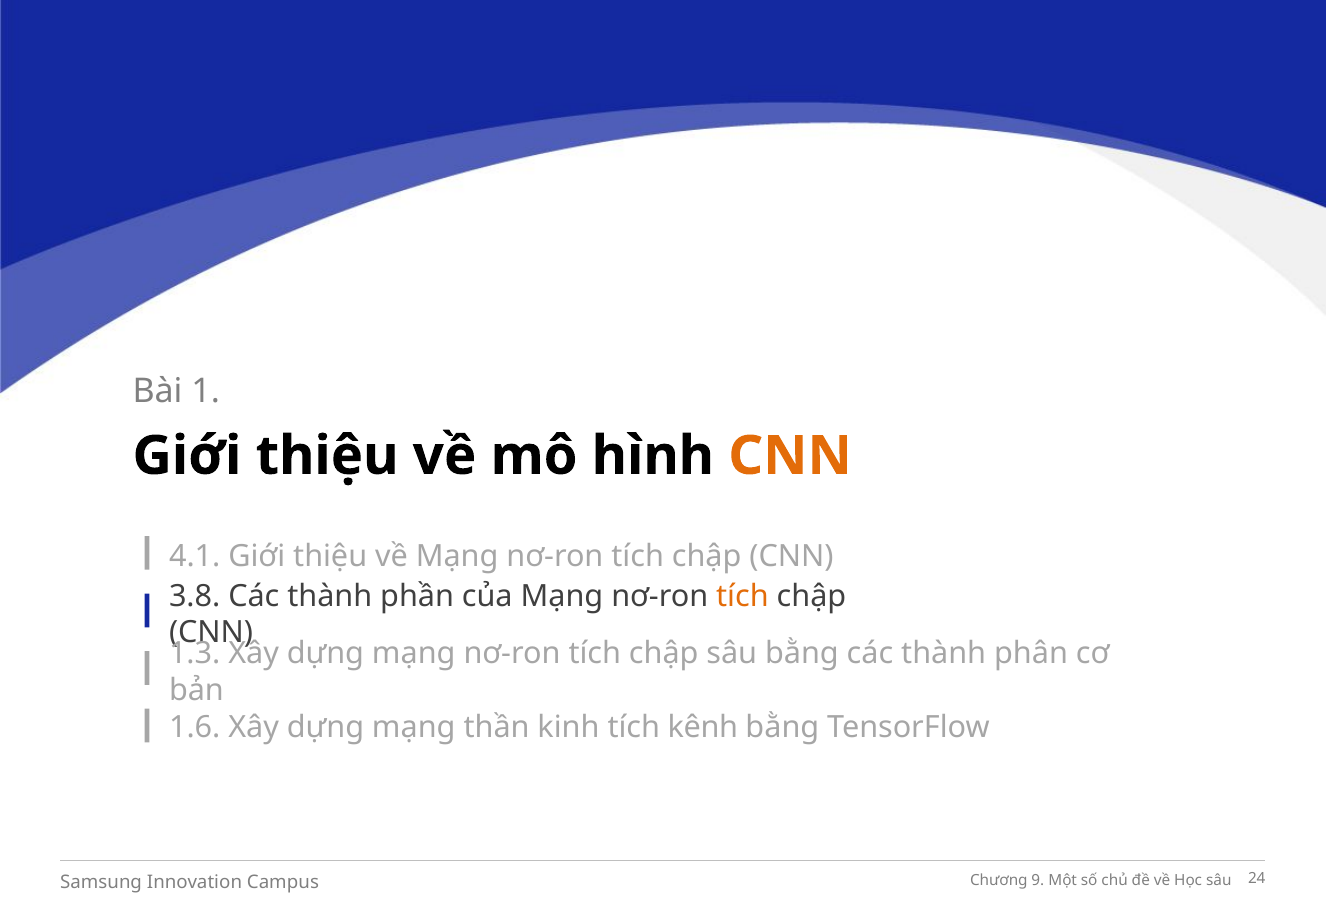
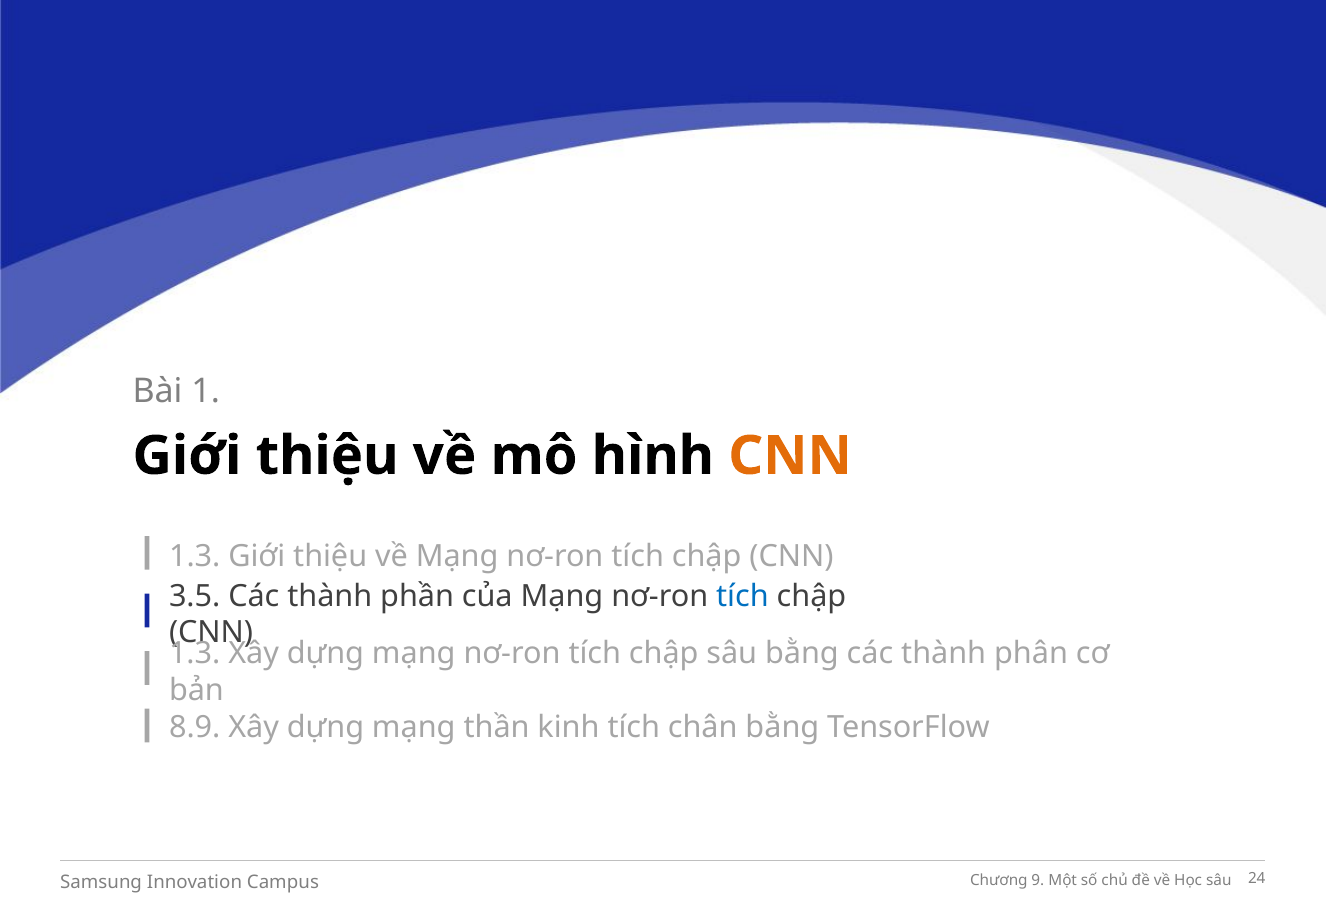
4.1 at (195, 557): 4.1 -> 1.3
3.8: 3.8 -> 3.5
tích at (742, 596) colour: orange -> blue
1.6: 1.6 -> 8.9
kênh: kênh -> chân
